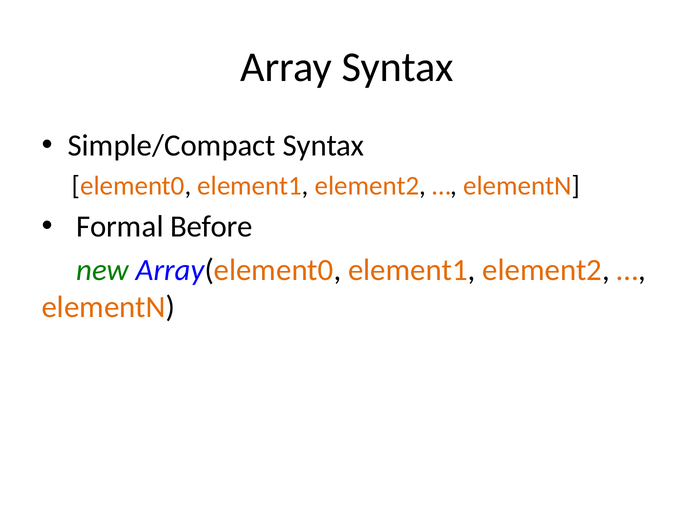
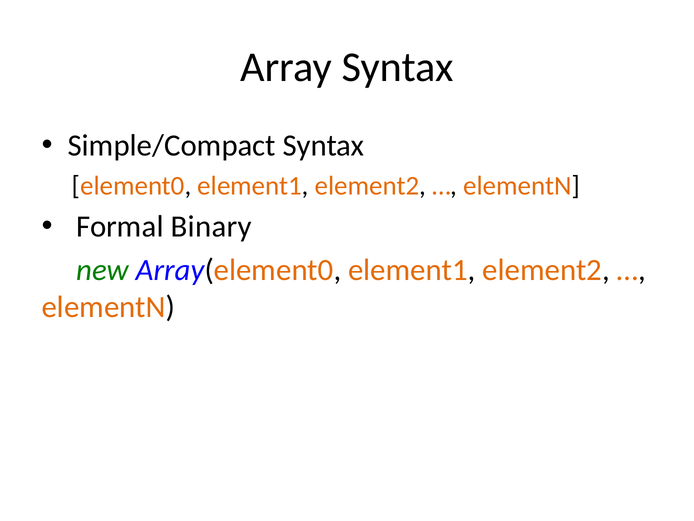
Before: Before -> Binary
